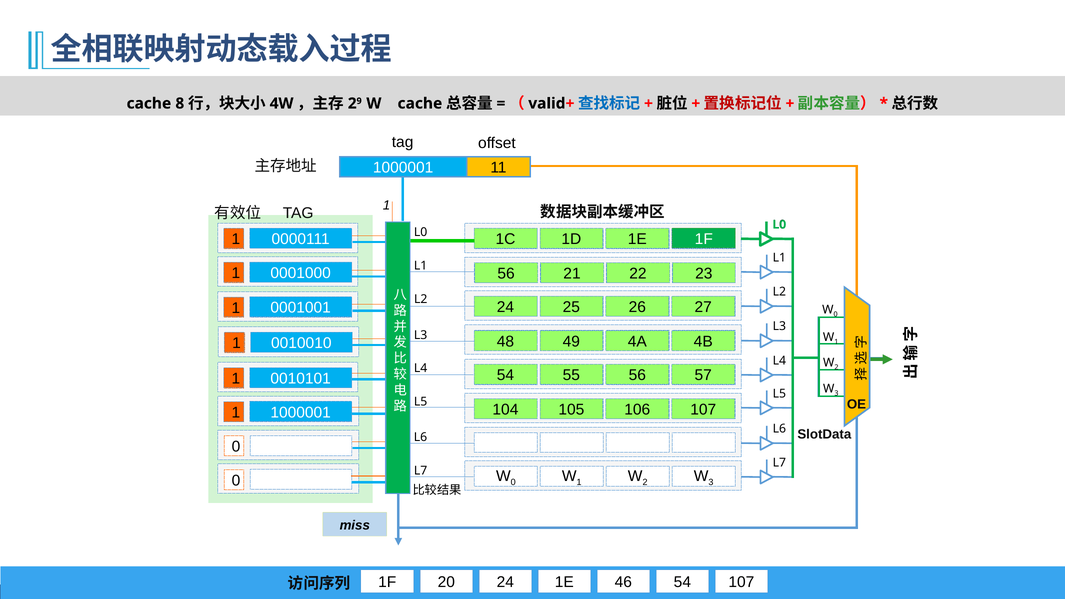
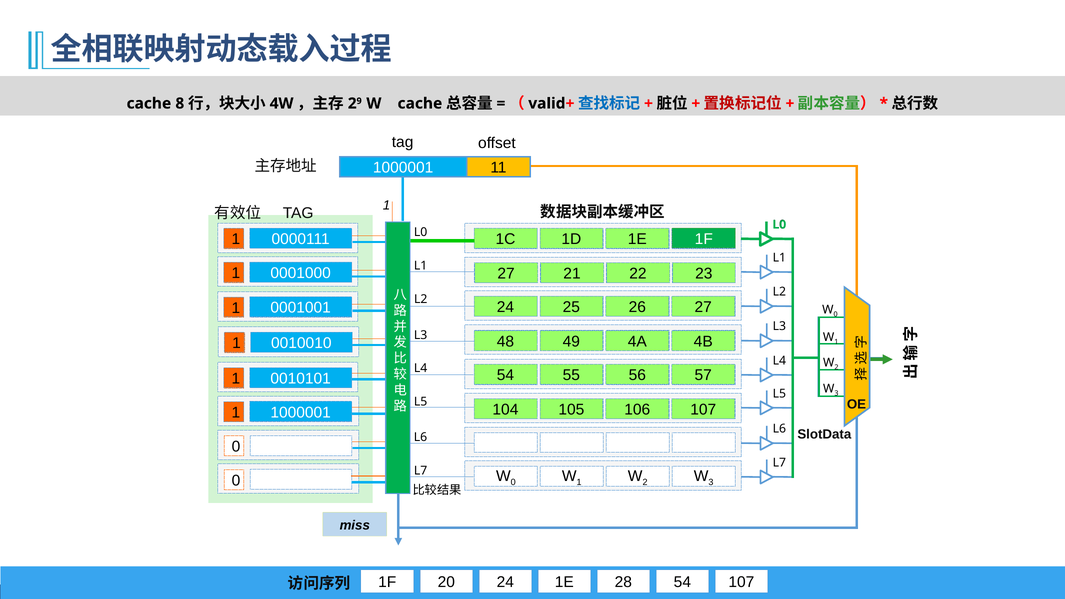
56 at (506, 274): 56 -> 27
46: 46 -> 28
